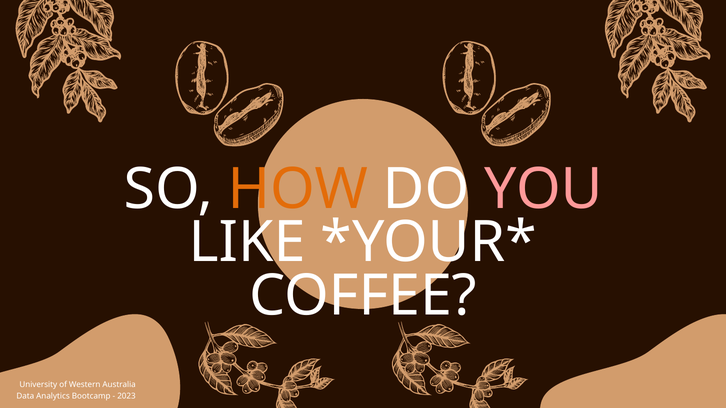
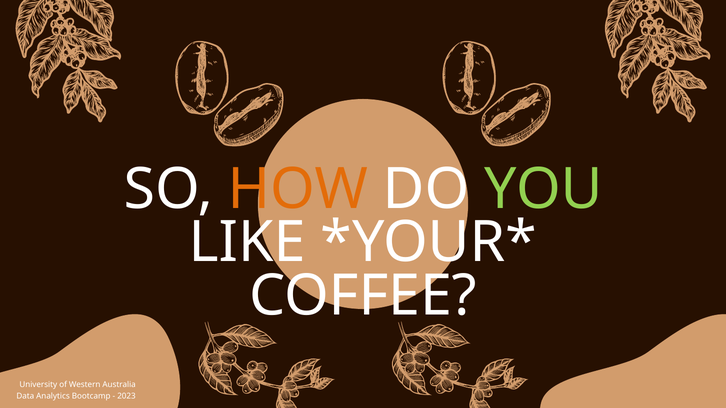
YOU colour: pink -> light green
